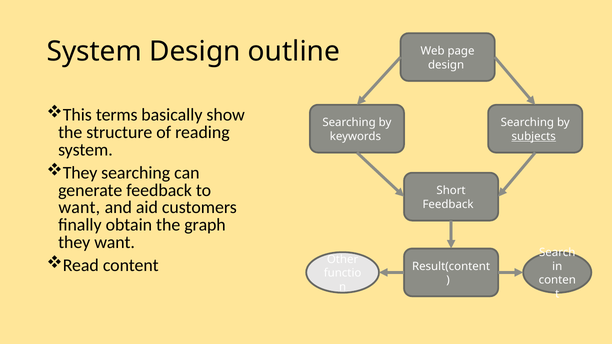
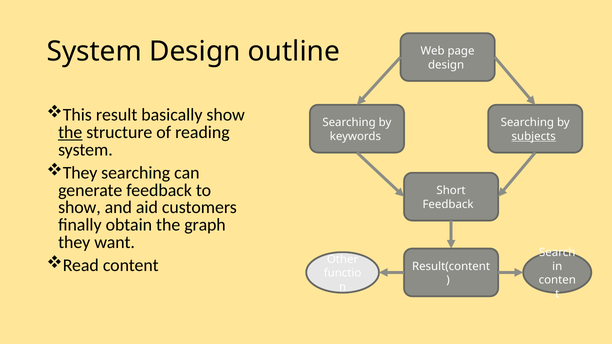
terms: terms -> result
the at (70, 133) underline: none -> present
want at (79, 208): want -> show
